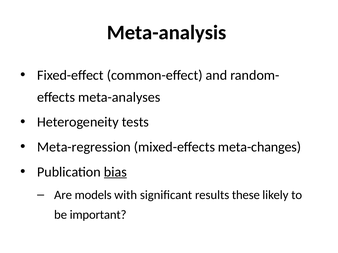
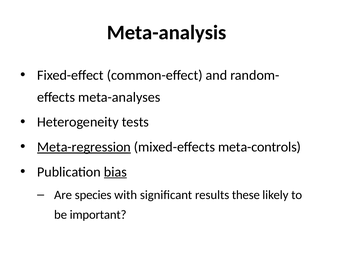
Meta-regression underline: none -> present
meta-changes: meta-changes -> meta-controls
models: models -> species
